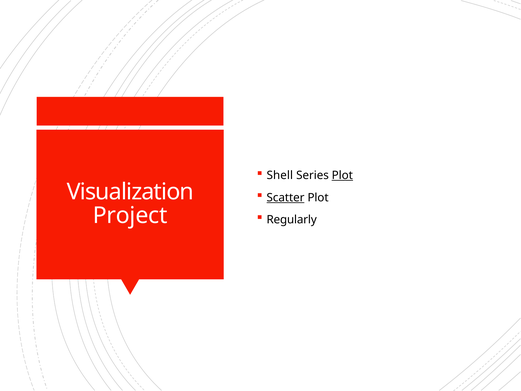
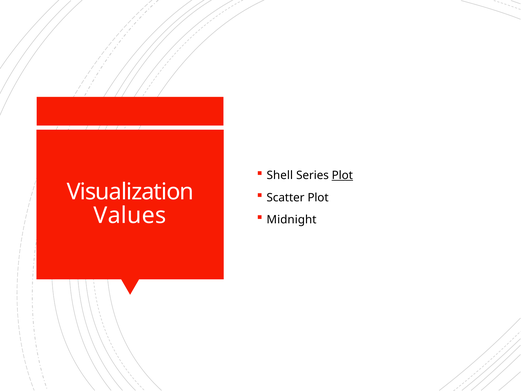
Scatter underline: present -> none
Project: Project -> Values
Regularly: Regularly -> Midnight
